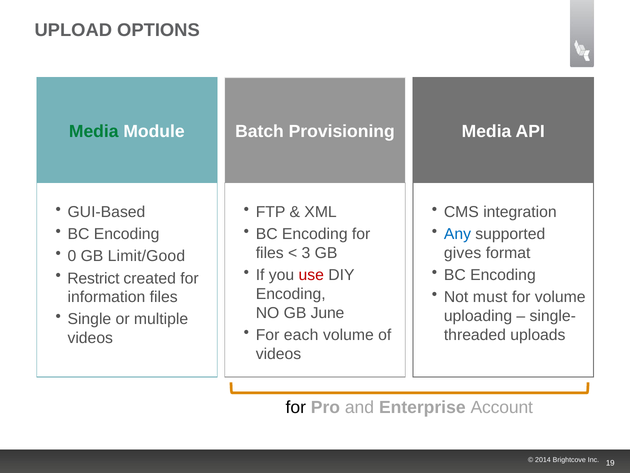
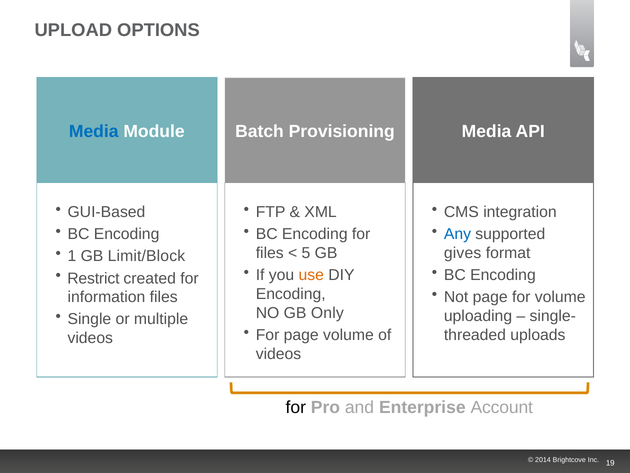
Media at (94, 131) colour: green -> blue
3: 3 -> 5
0: 0 -> 1
Limit/Good: Limit/Good -> Limit/Block
use colour: red -> orange
Not must: must -> page
June: June -> Only
For each: each -> page
